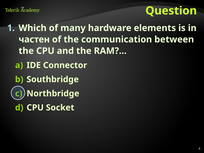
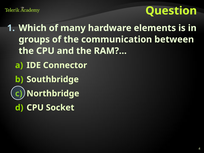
частен: частен -> groups
